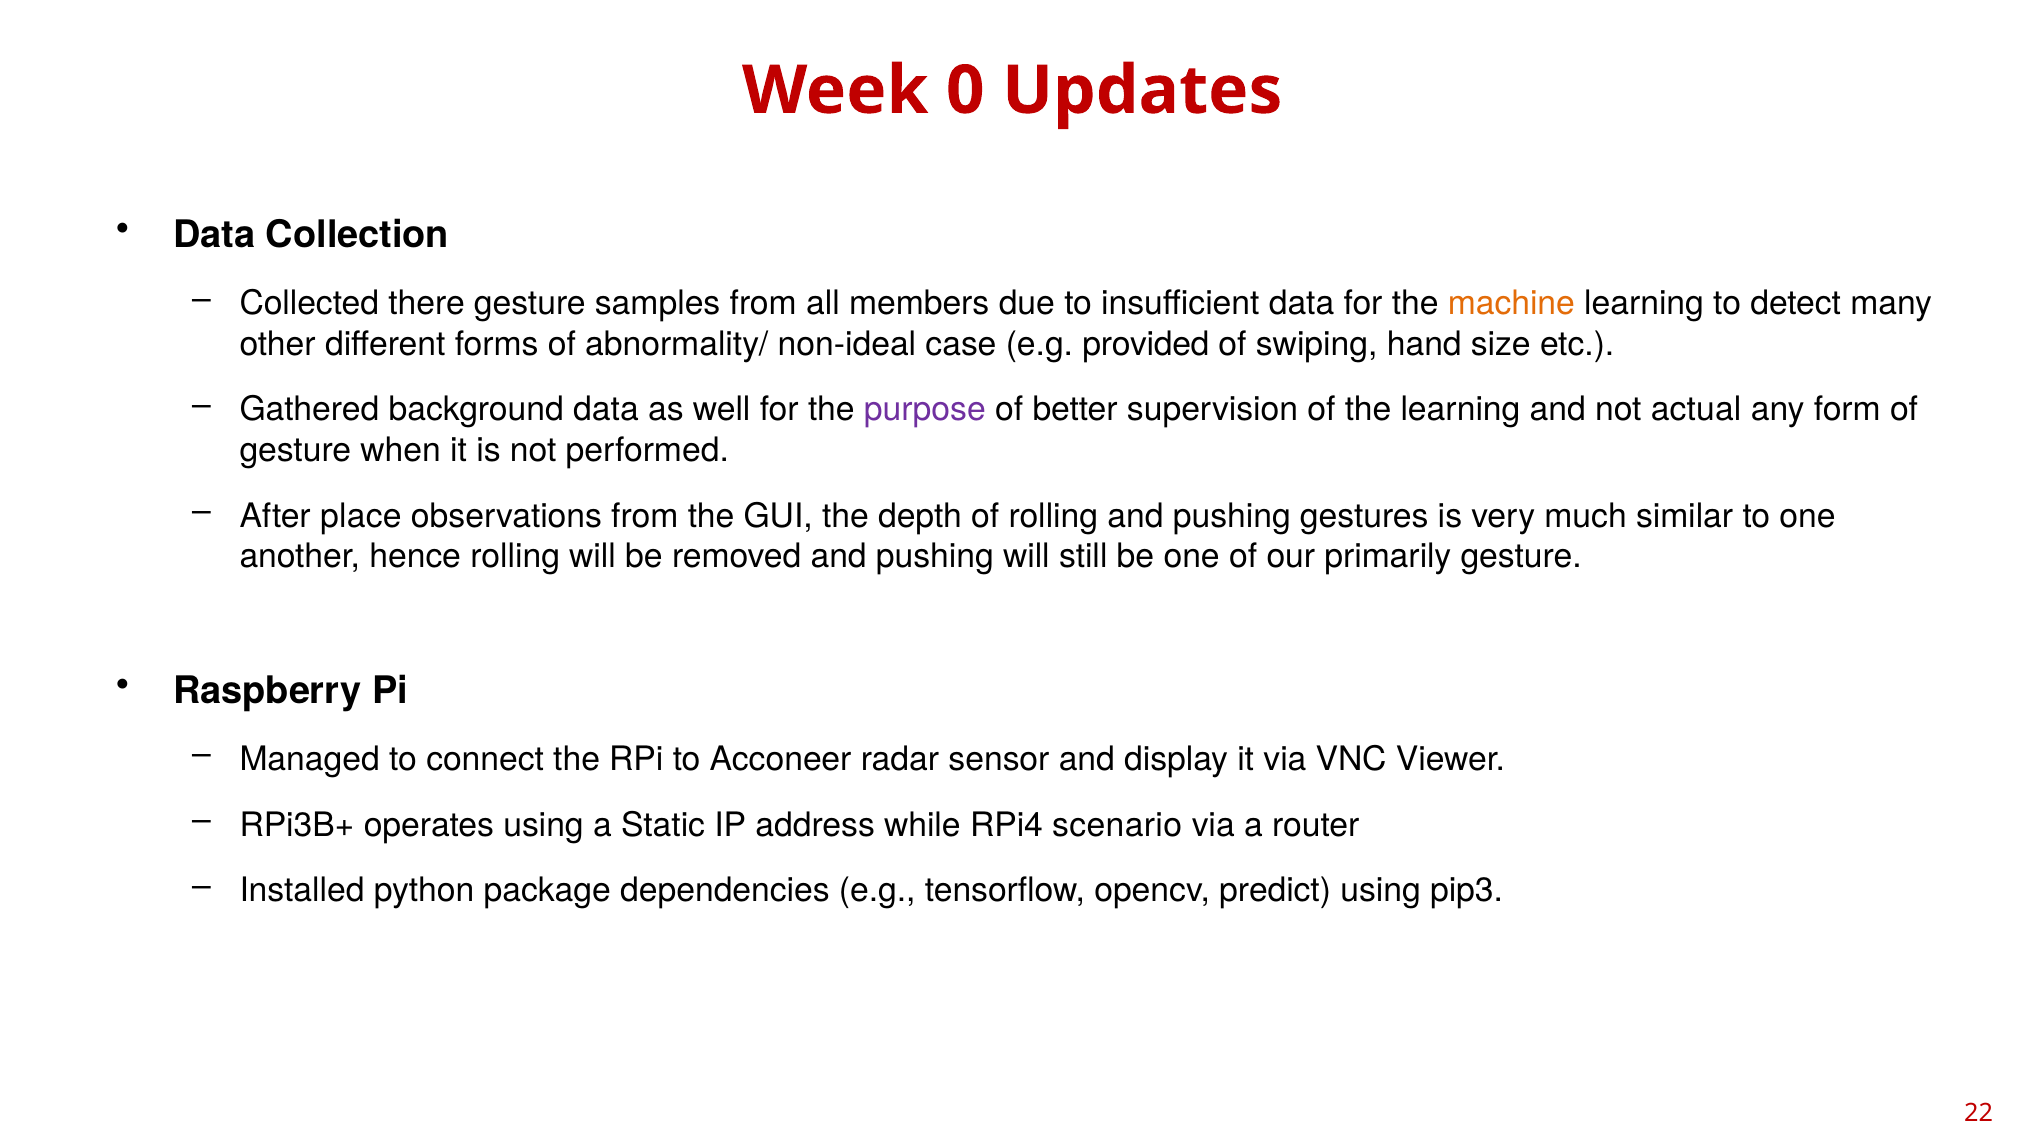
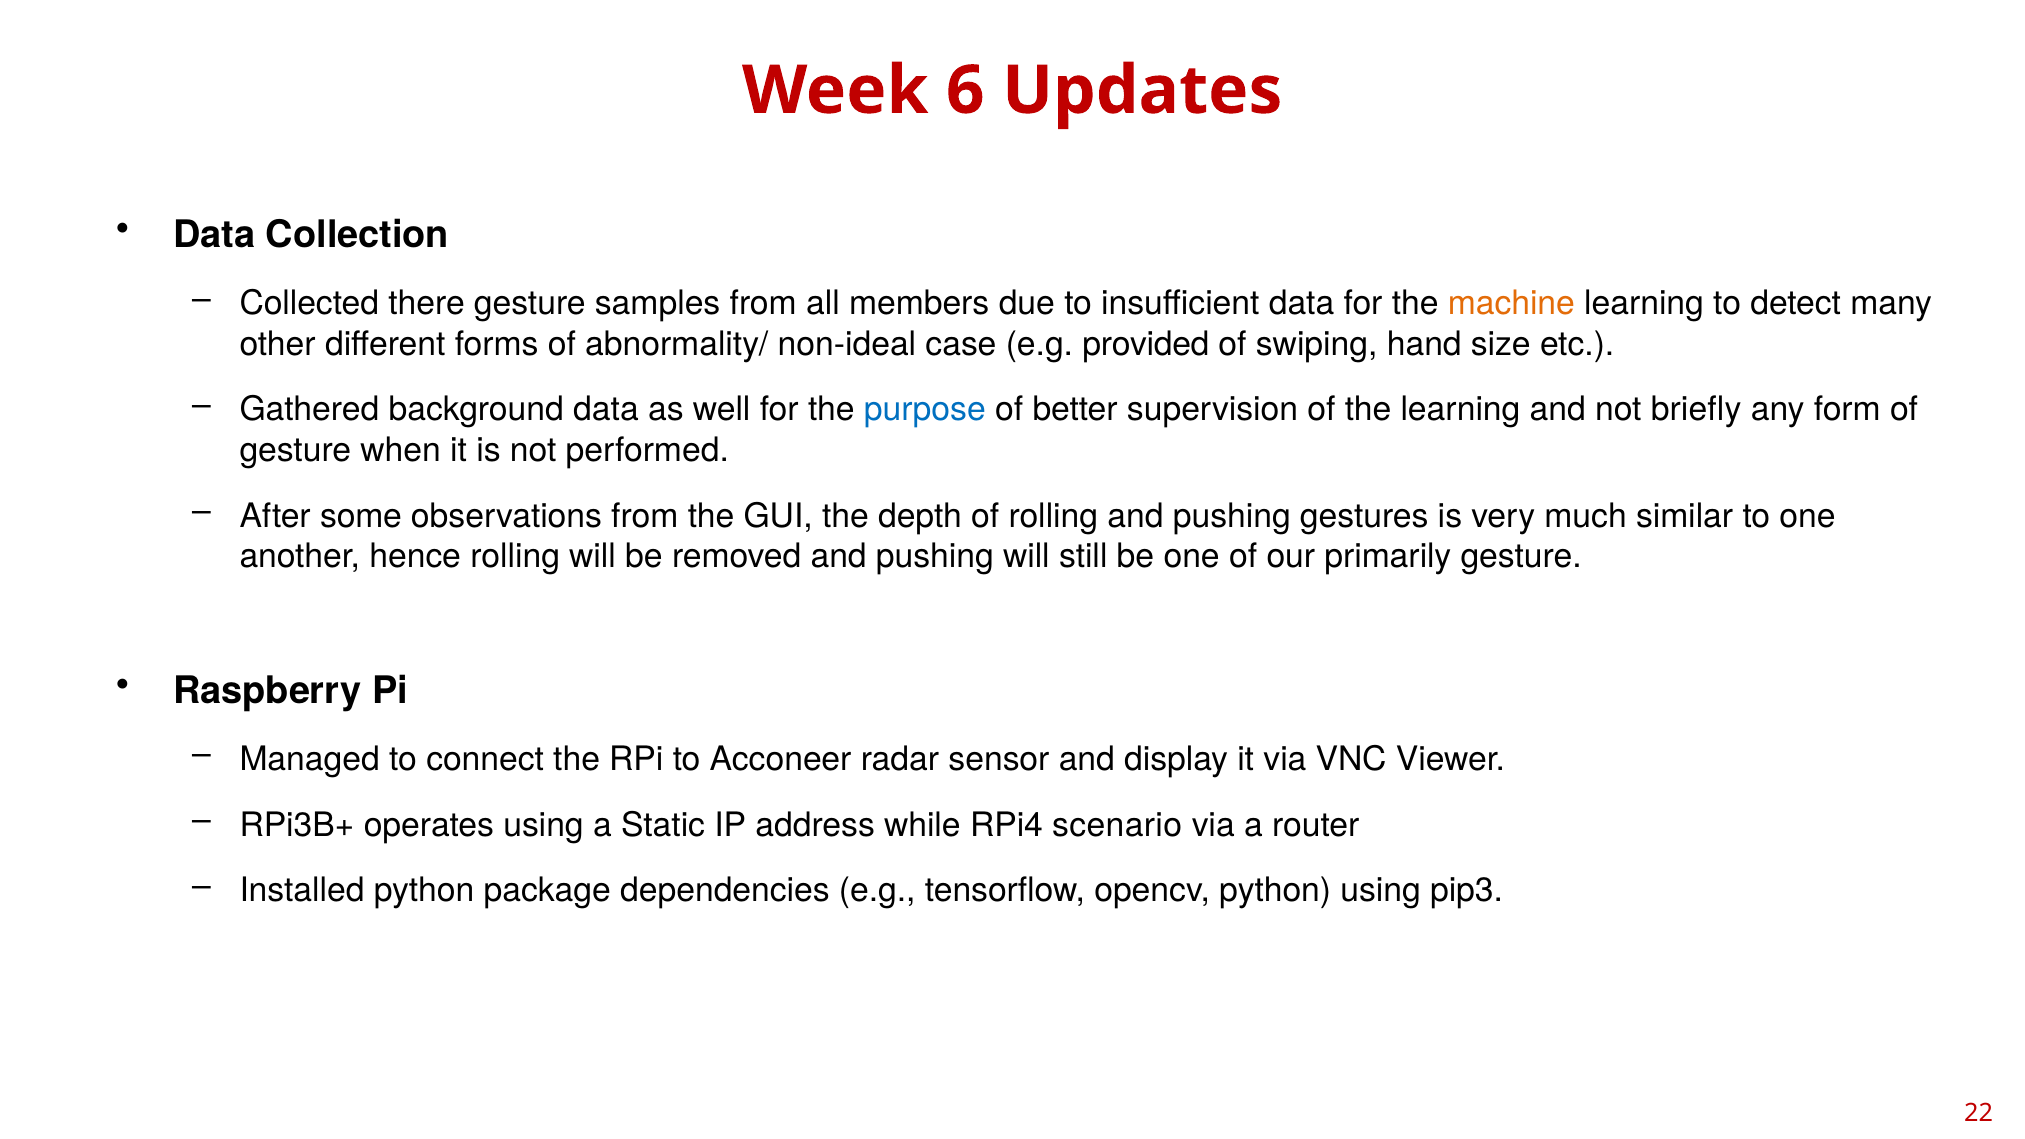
0: 0 -> 6
purpose colour: purple -> blue
actual: actual -> briefly
place: place -> some
opencv predict: predict -> python
